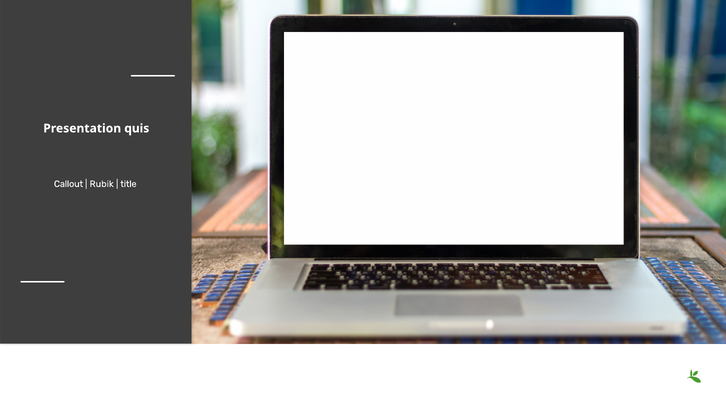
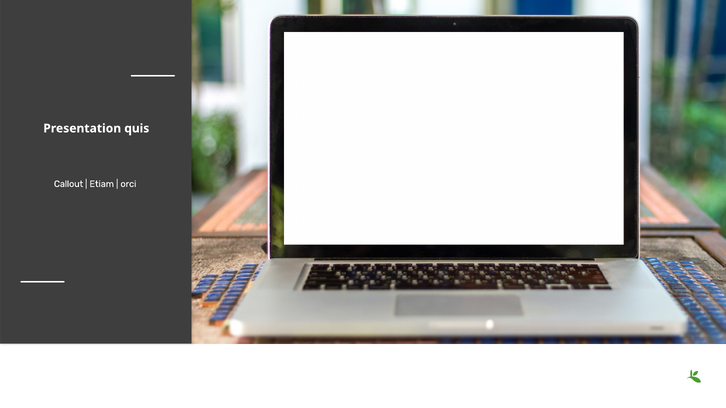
Rubik: Rubik -> Etiam
title: title -> orci
